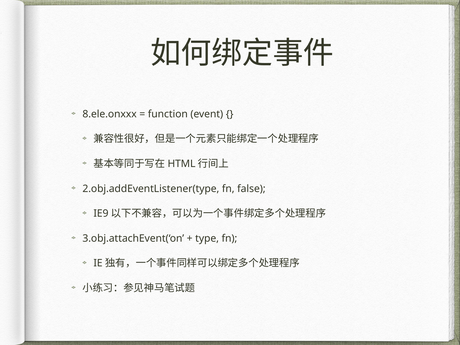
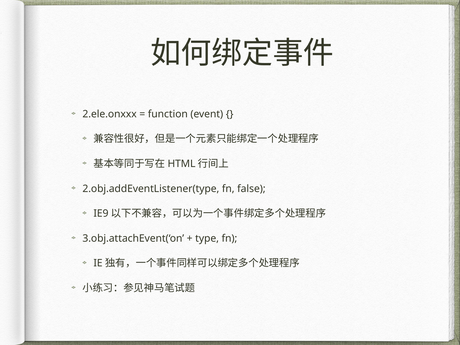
8.ele.onxxx: 8.ele.onxxx -> 2.ele.onxxx
